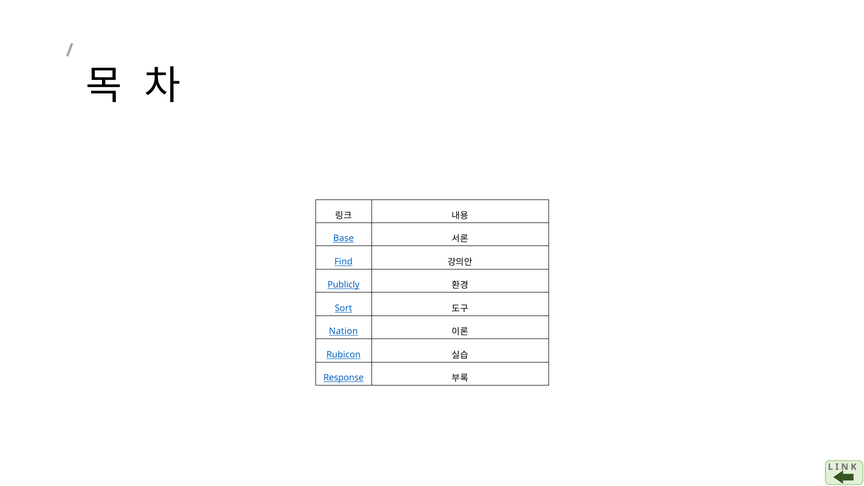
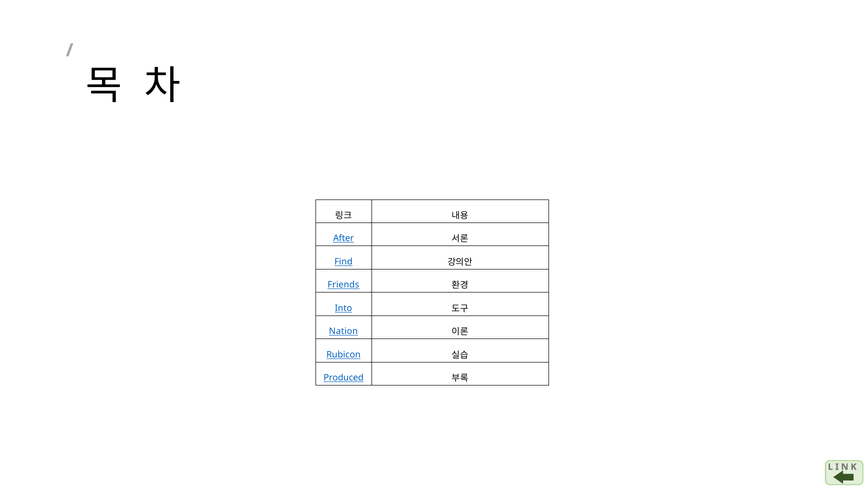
Base: Base -> After
Publicly: Publicly -> Friends
Sort: Sort -> Into
Response: Response -> Produced
